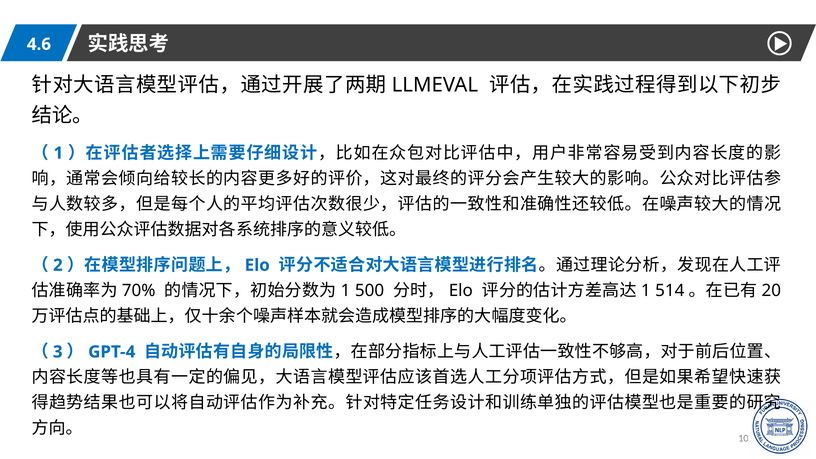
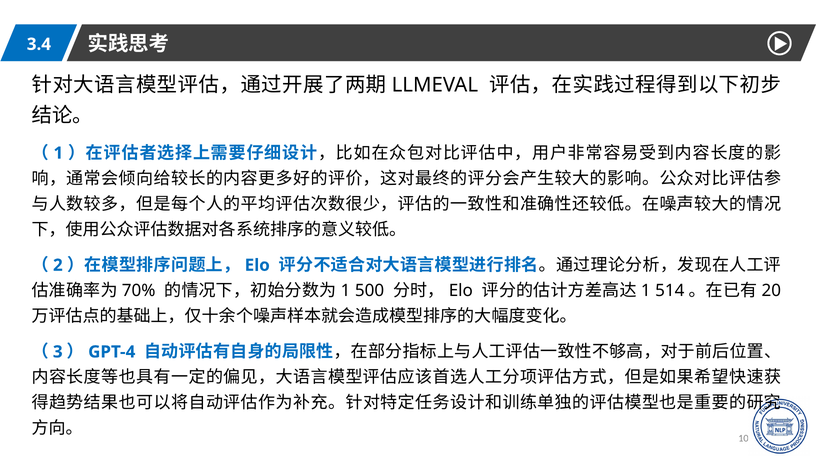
4.6: 4.6 -> 3.4
